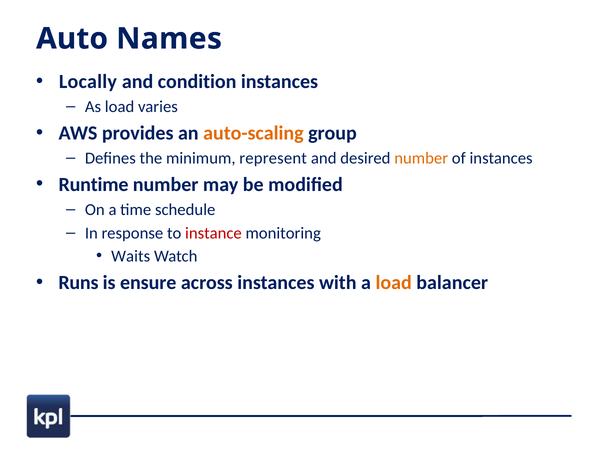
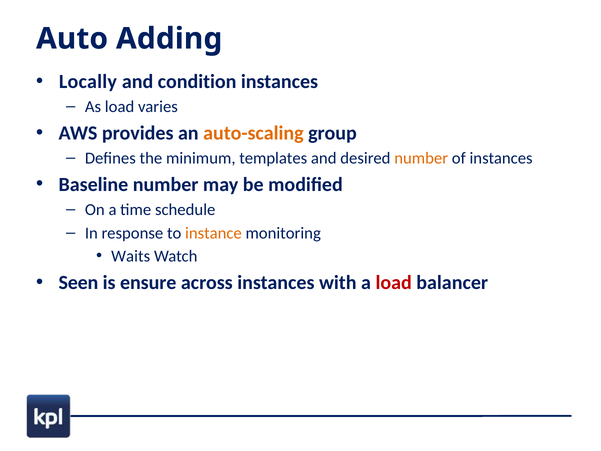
Names: Names -> Adding
represent: represent -> templates
Runtime: Runtime -> Baseline
instance colour: red -> orange
Runs: Runs -> Seen
load at (394, 283) colour: orange -> red
